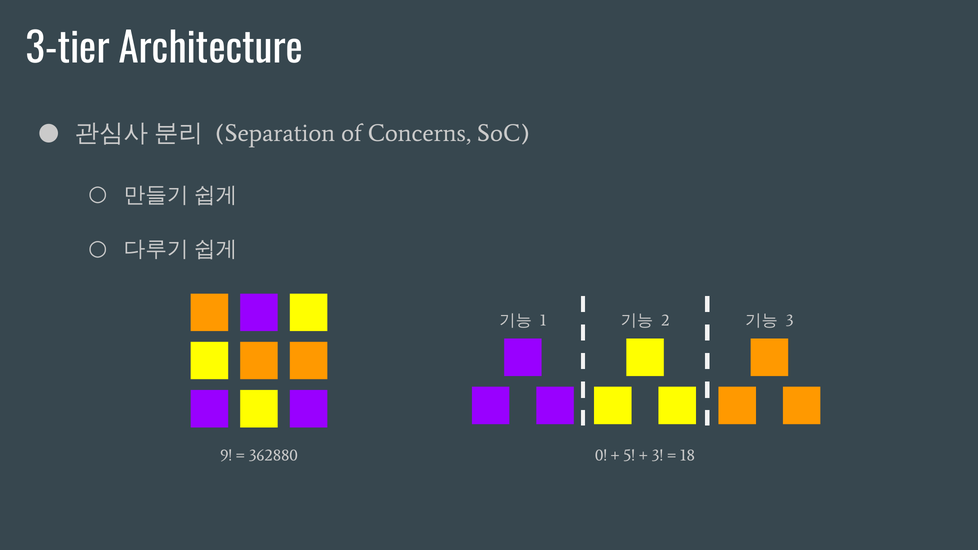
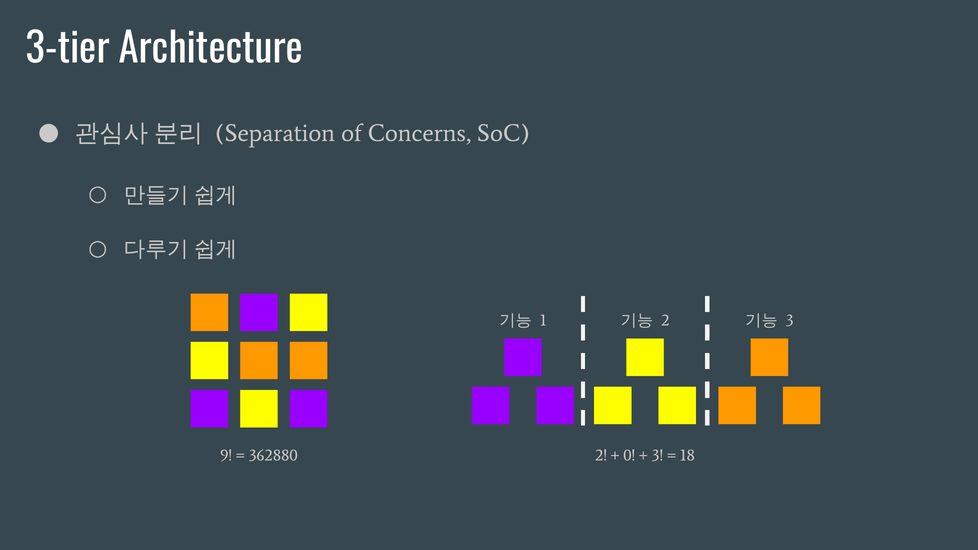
362880 0: 0 -> 2
5: 5 -> 0
